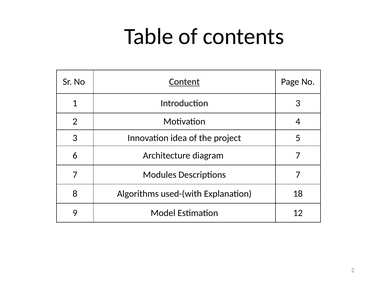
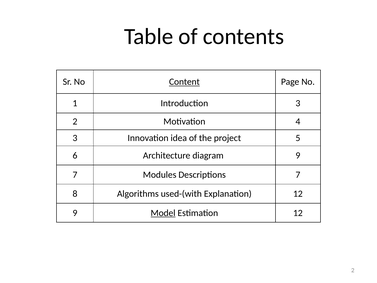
diagram 7: 7 -> 9
Explanation 18: 18 -> 12
Model underline: none -> present
